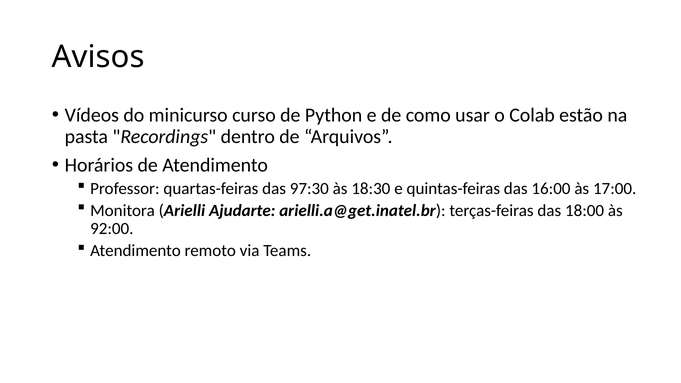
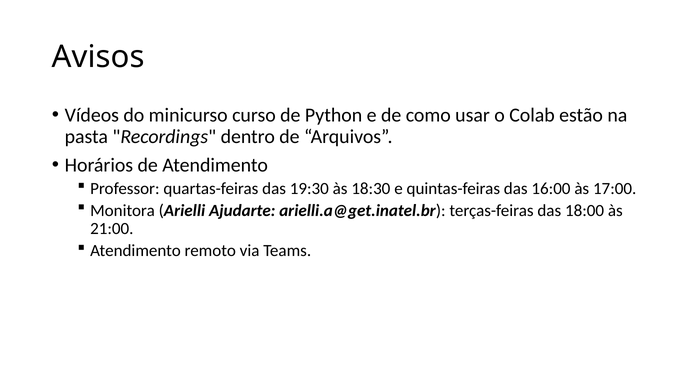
97:30: 97:30 -> 19:30
92:00: 92:00 -> 21:00
